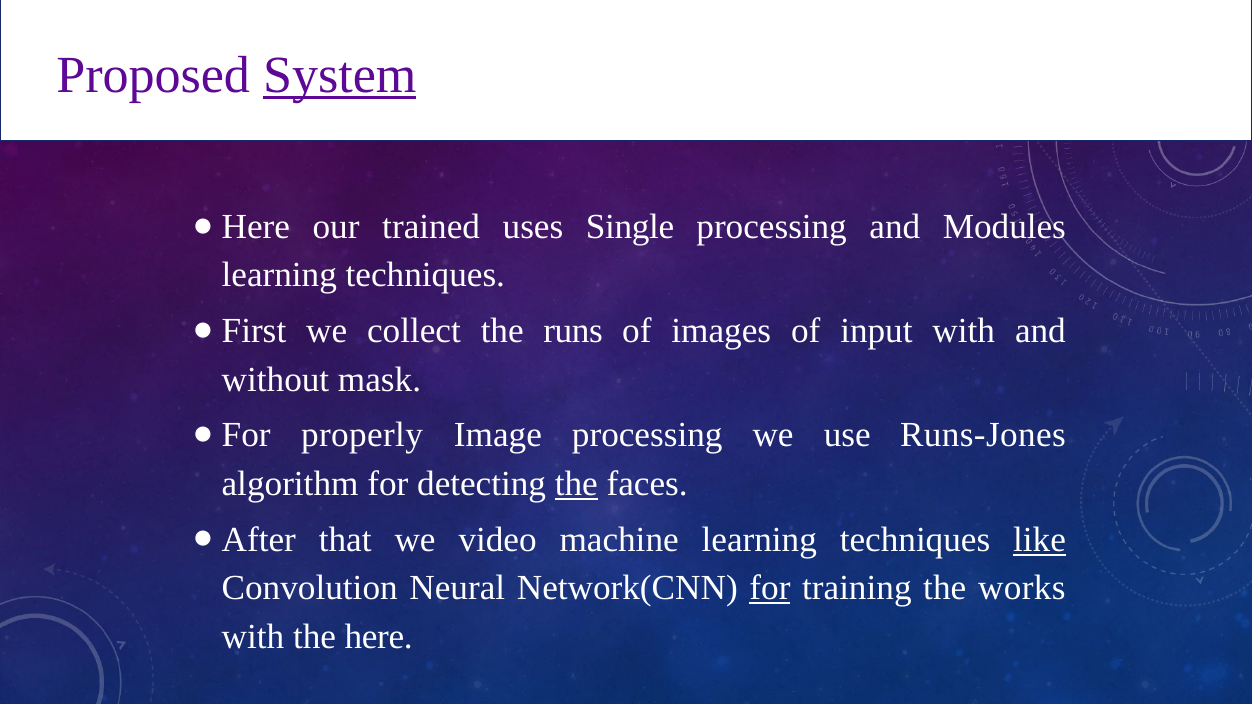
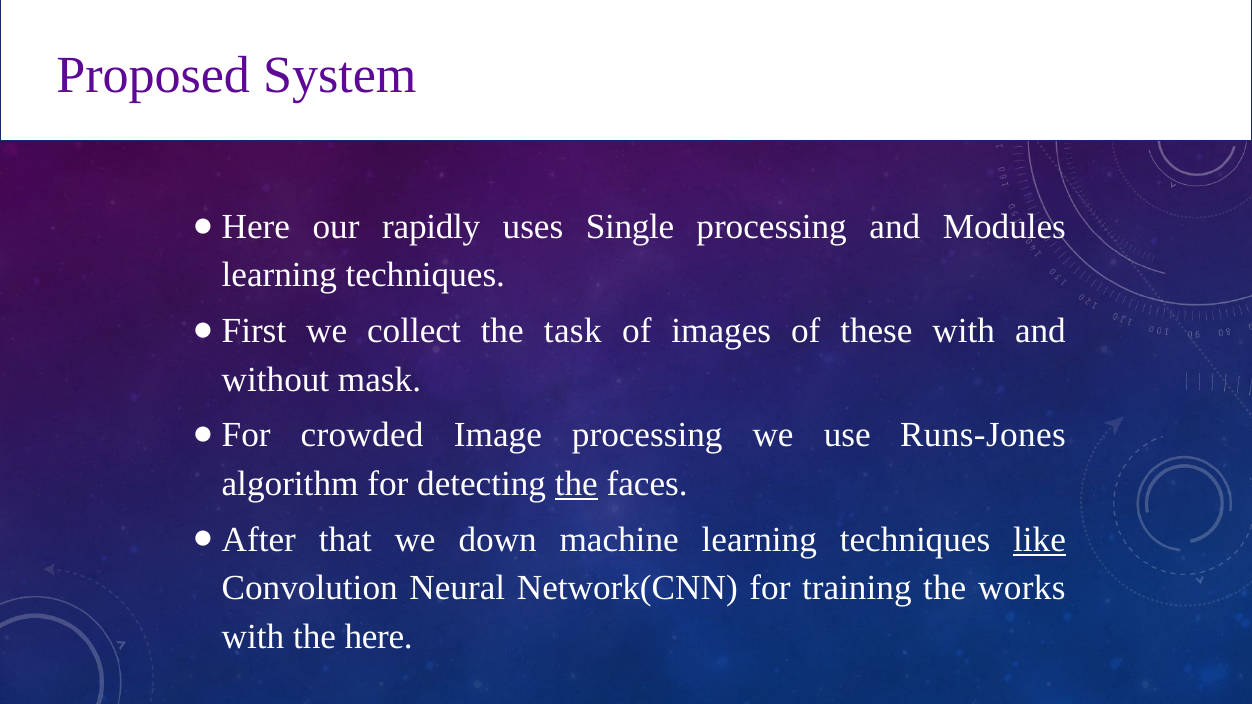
System underline: present -> none
trained: trained -> rapidly
runs: runs -> task
input: input -> these
properly: properly -> crowded
video: video -> down
for at (770, 588) underline: present -> none
